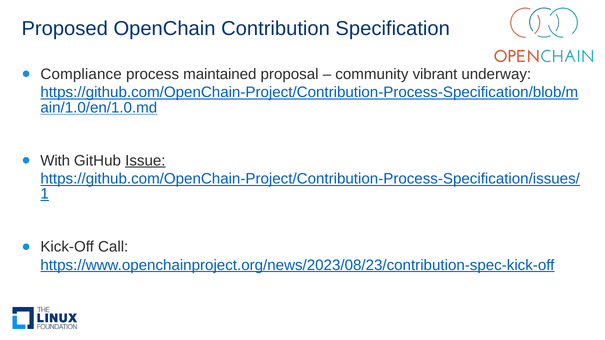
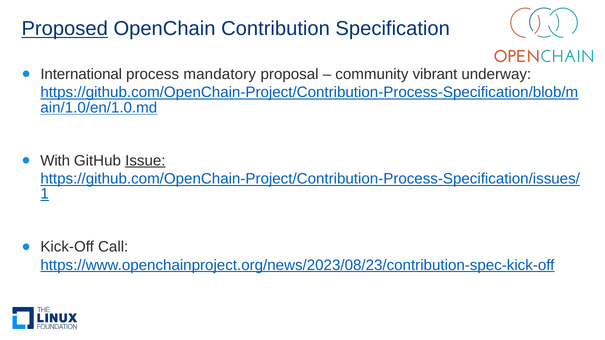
Proposed underline: none -> present
Compliance: Compliance -> International
maintained: maintained -> mandatory
